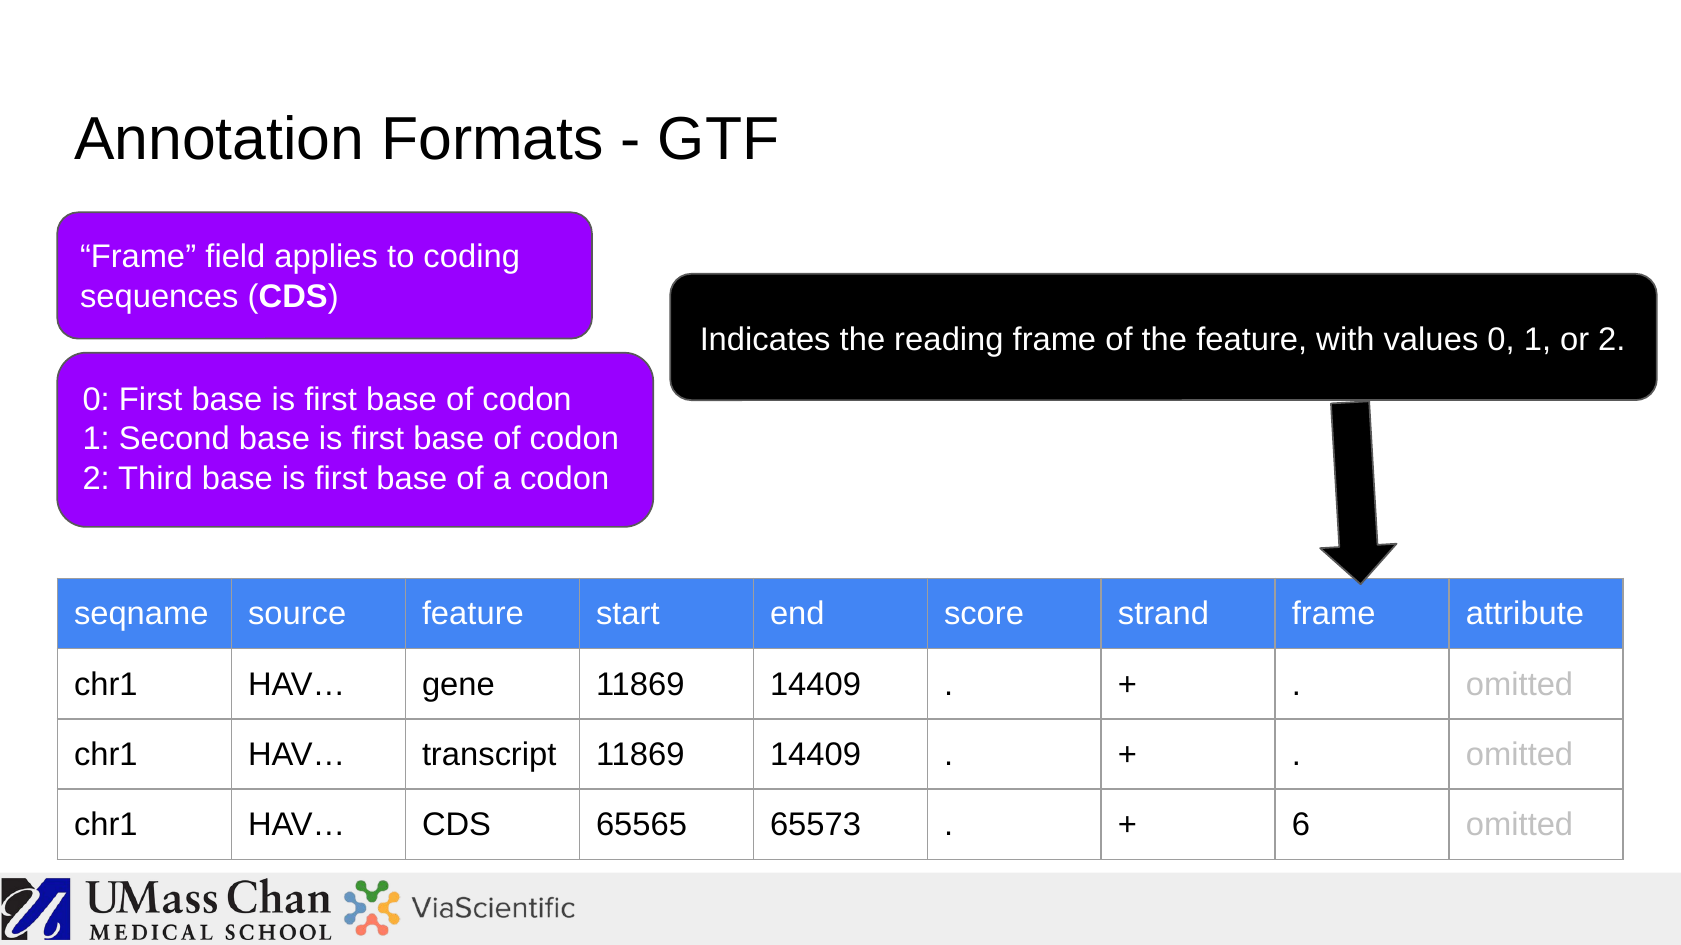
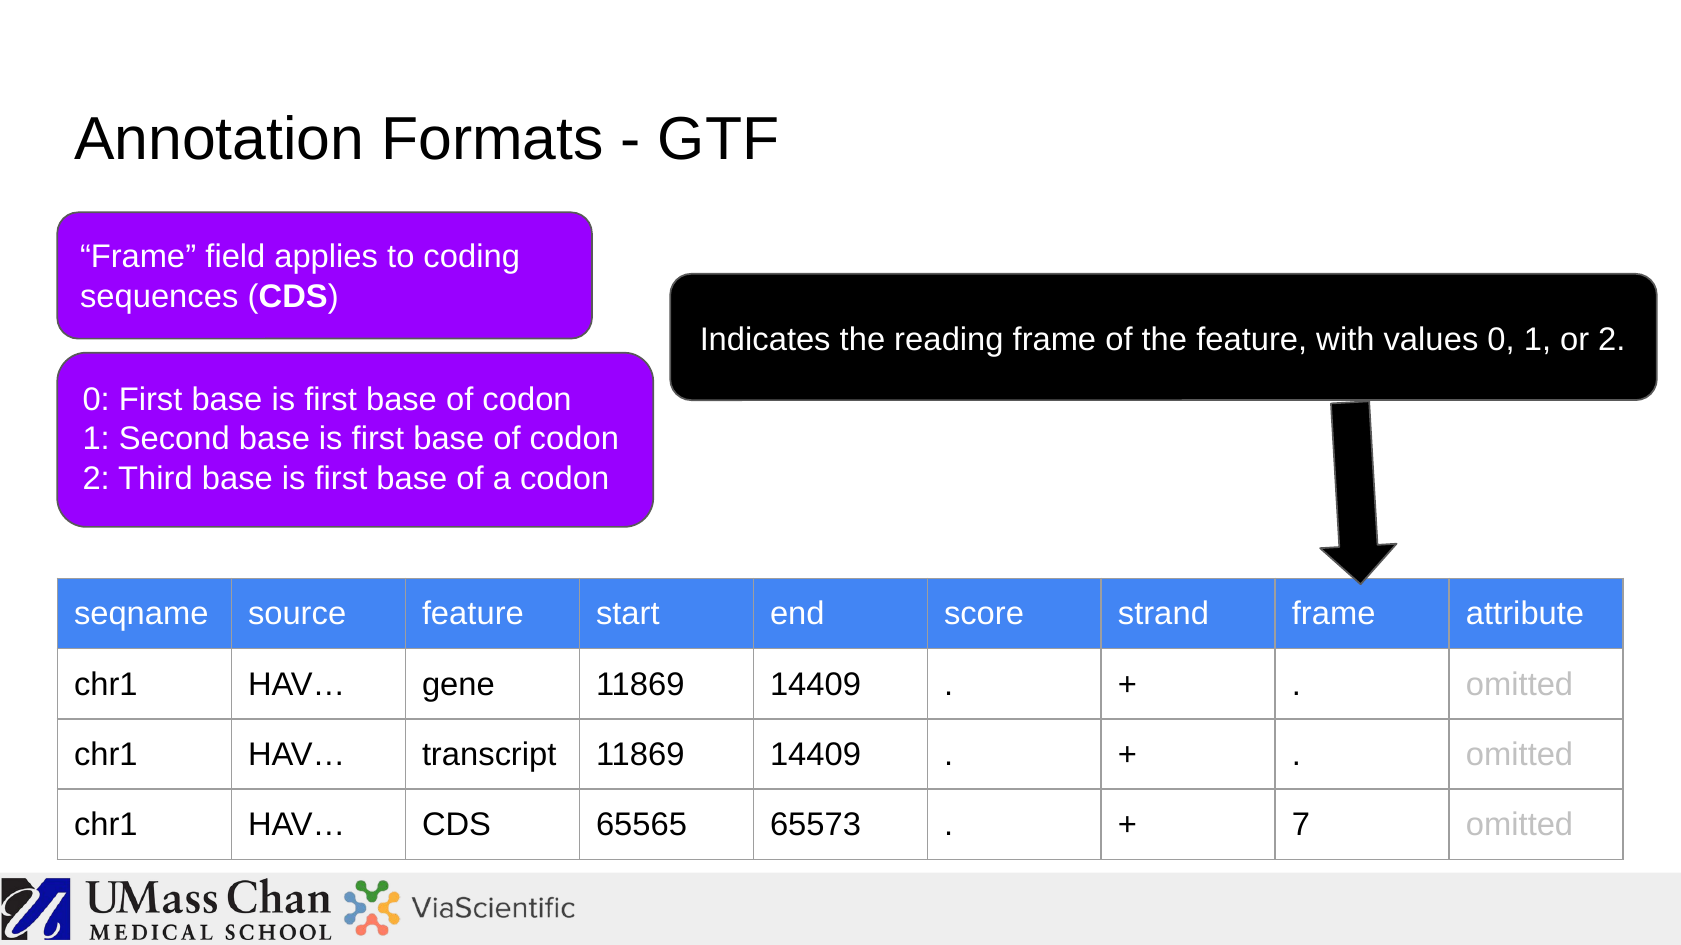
6: 6 -> 7
